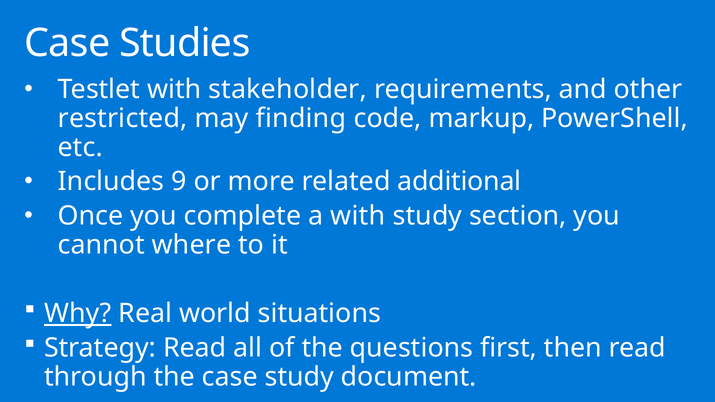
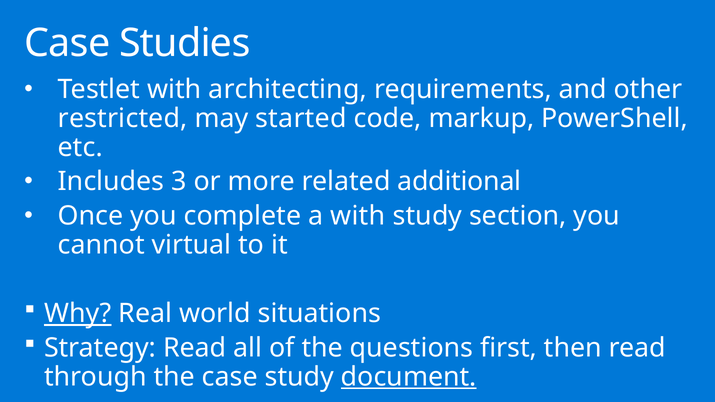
stakeholder: stakeholder -> architecting
finding: finding -> started
9: 9 -> 3
where: where -> virtual
document underline: none -> present
